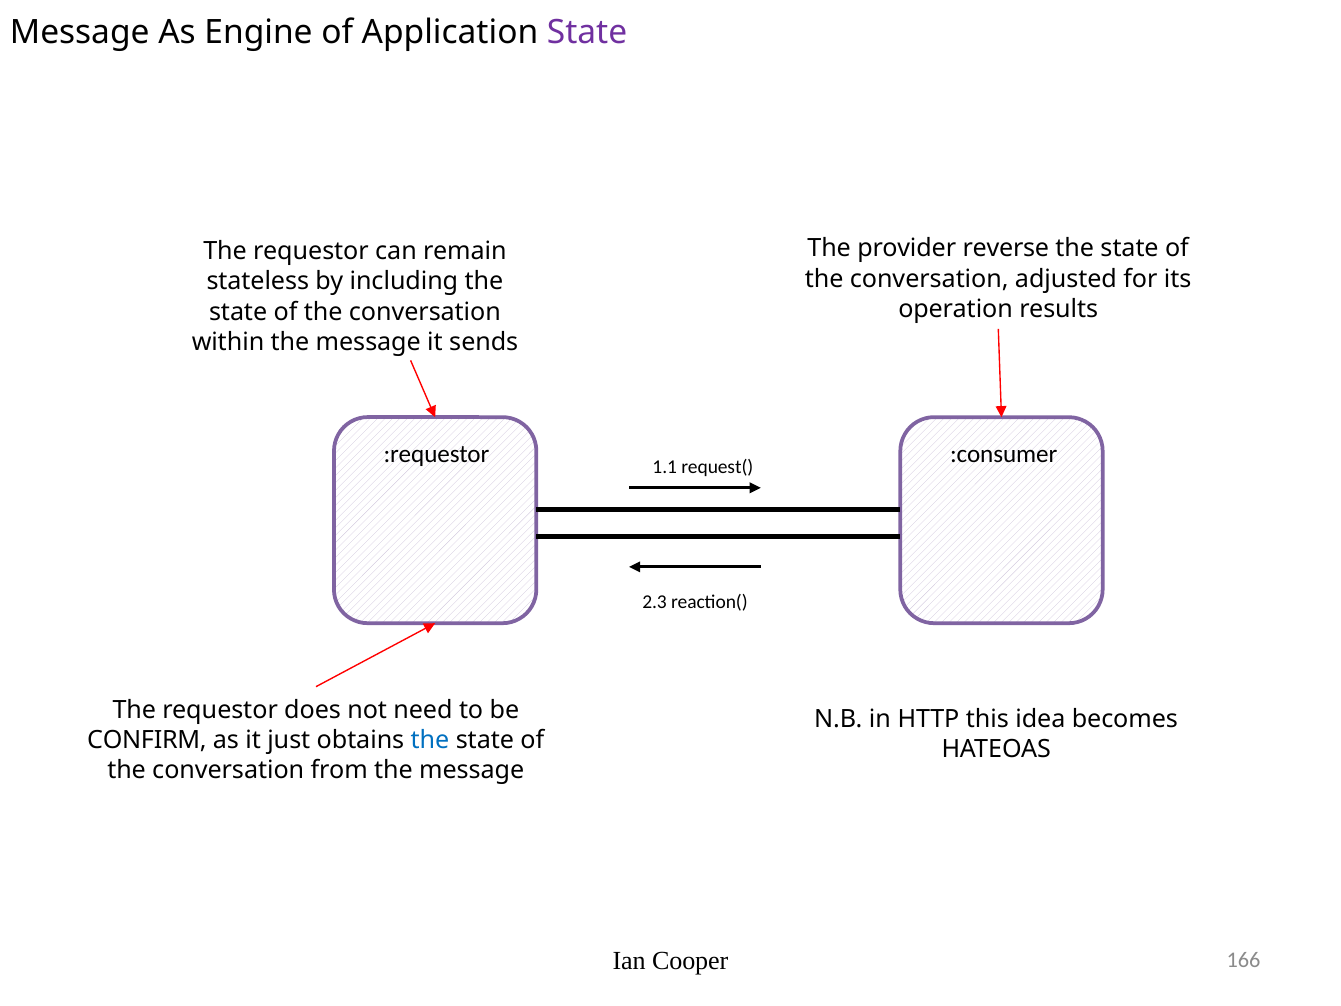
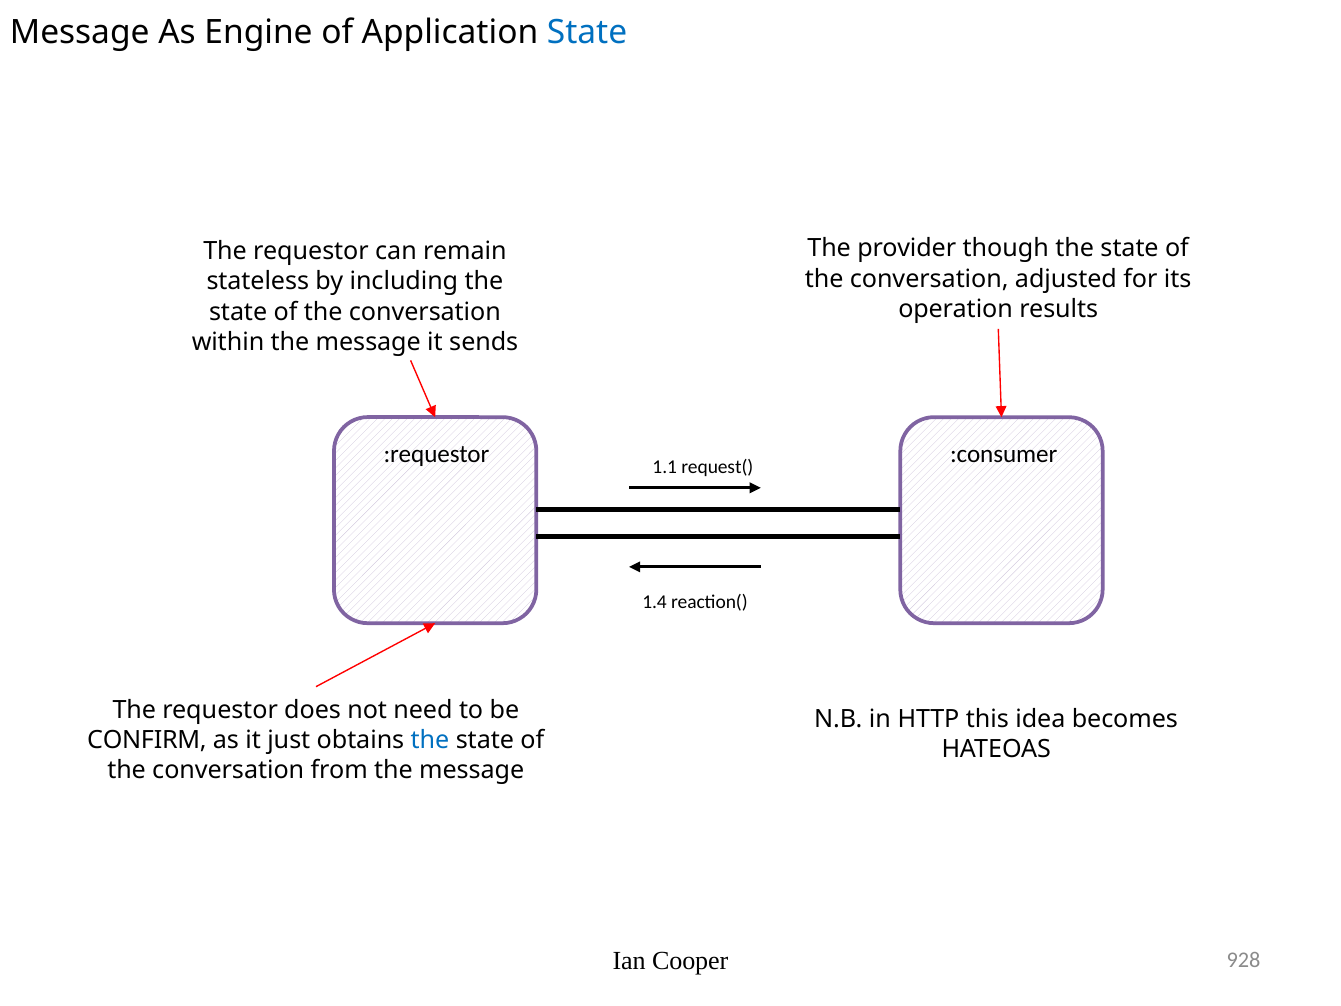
State at (587, 32) colour: purple -> blue
reverse: reverse -> though
2.3: 2.3 -> 1.4
166: 166 -> 928
